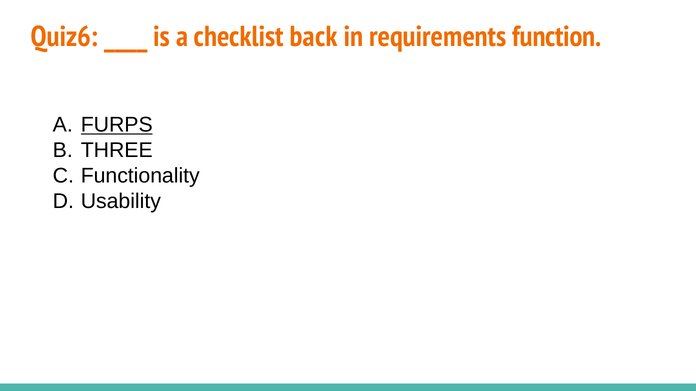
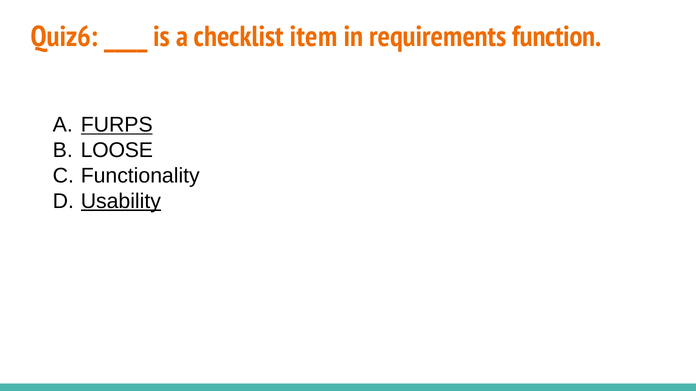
back: back -> item
THREE: THREE -> LOOSE
Usability underline: none -> present
